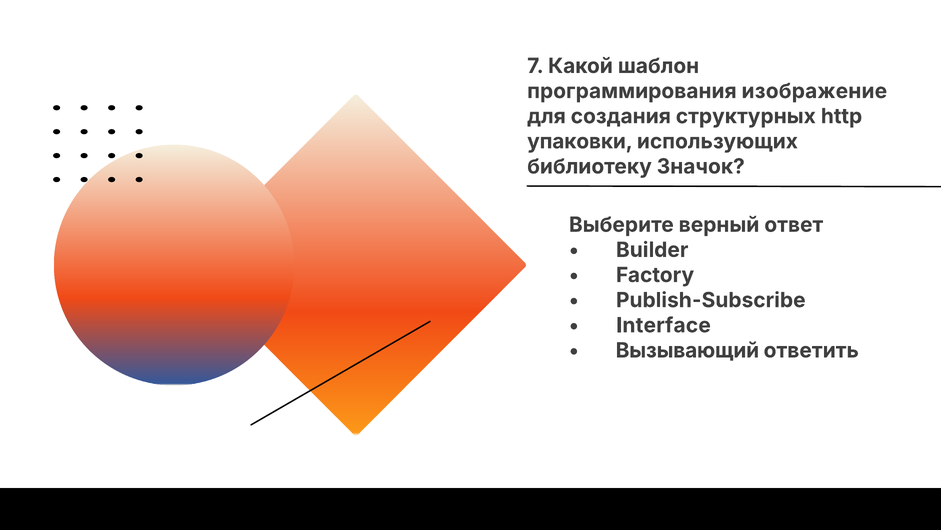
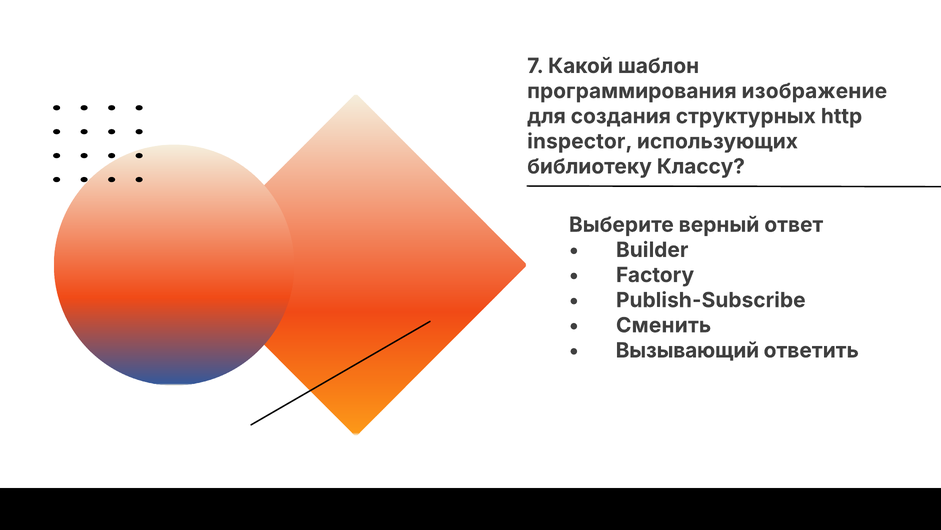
упаковки: упаковки -> inspector
Значок: Значок -> Классу
Interface: Interface -> Сменить
